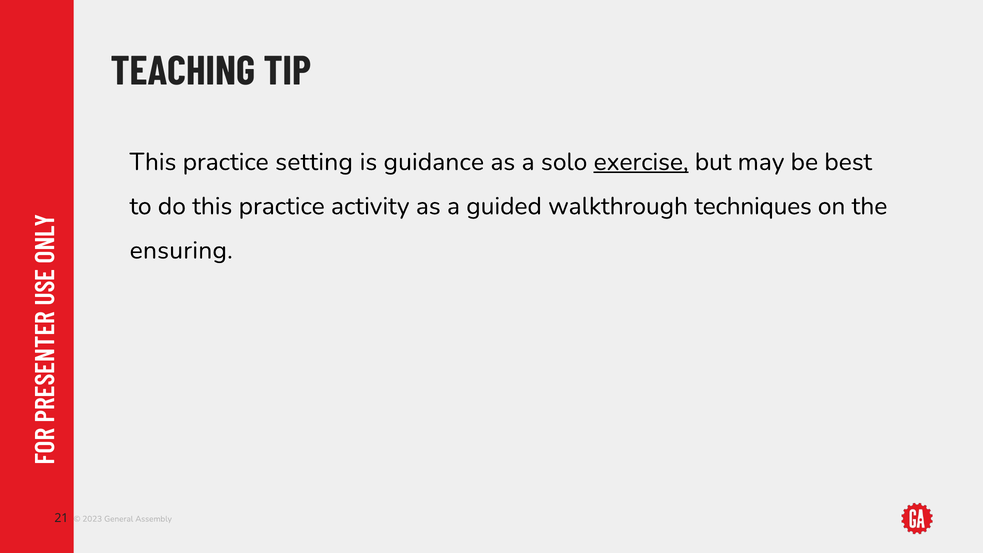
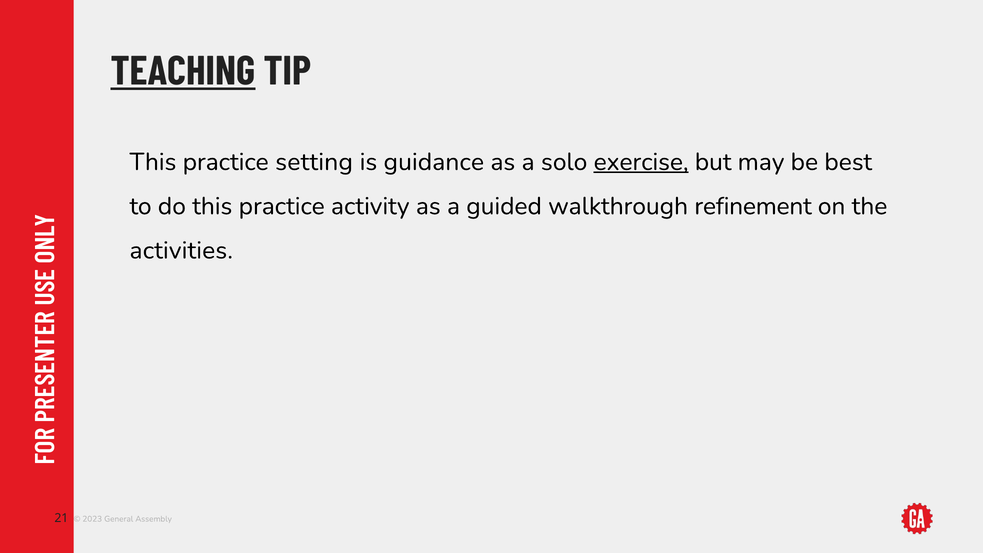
TEACHING underline: none -> present
techniques: techniques -> refinement
ensuring: ensuring -> activities
